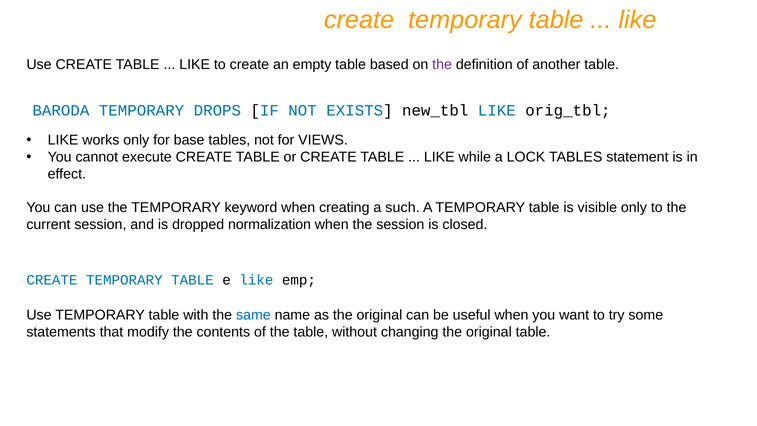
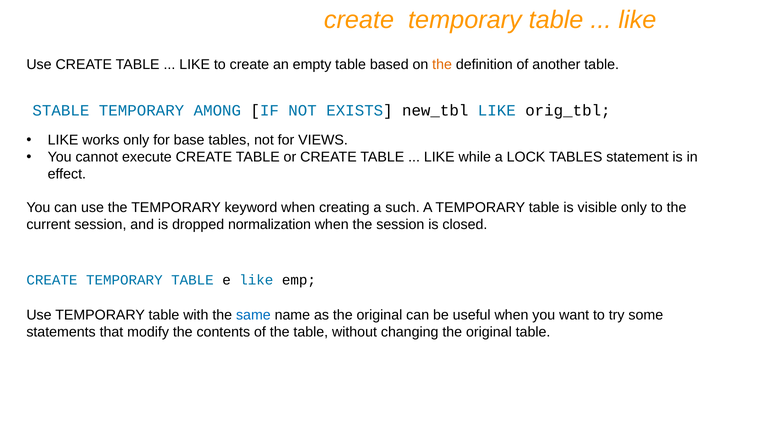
the at (442, 64) colour: purple -> orange
BARODA: BARODA -> STABLE
DROPS: DROPS -> AMONG
